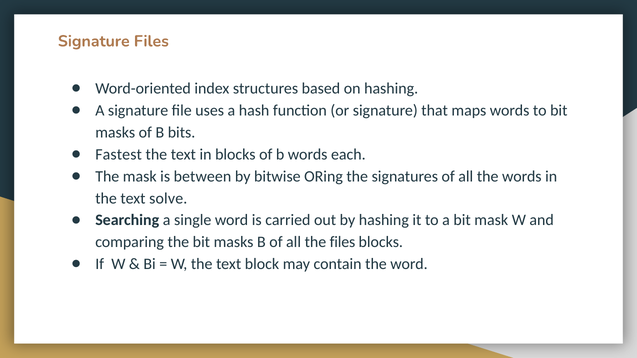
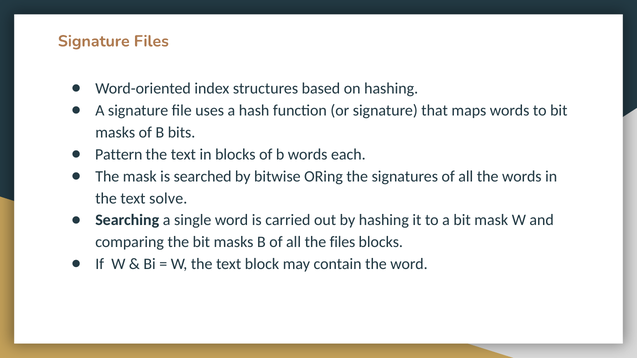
Fastest: Fastest -> Pattern
between: between -> searched
